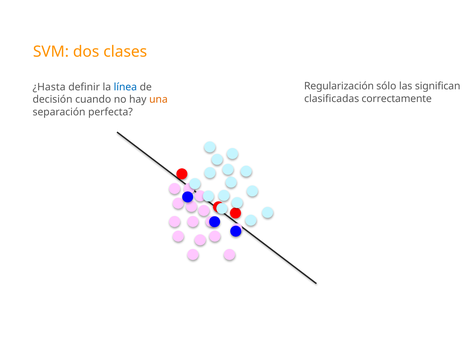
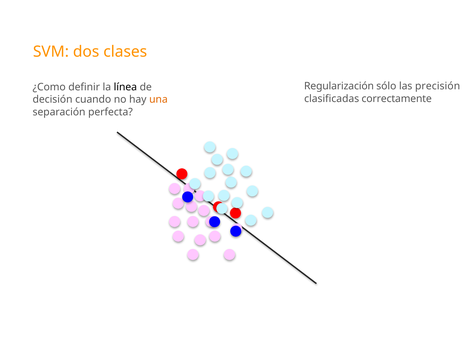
significan: significan -> precisión
¿Hasta: ¿Hasta -> ¿Como
línea colour: blue -> black
